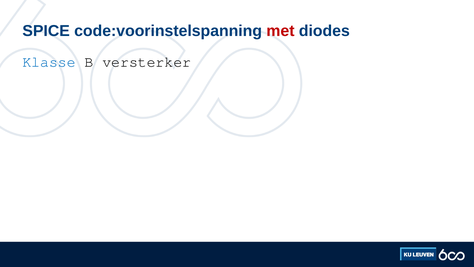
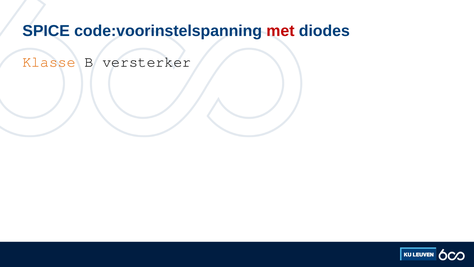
Klasse colour: blue -> orange
